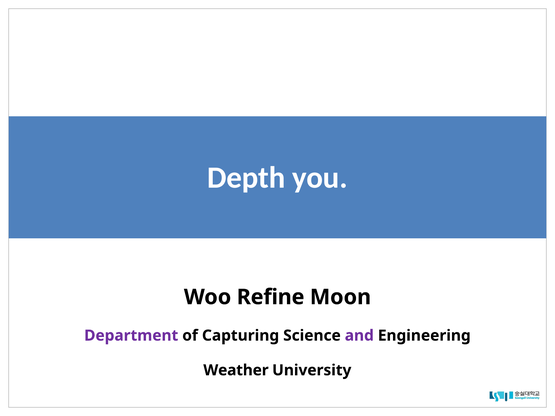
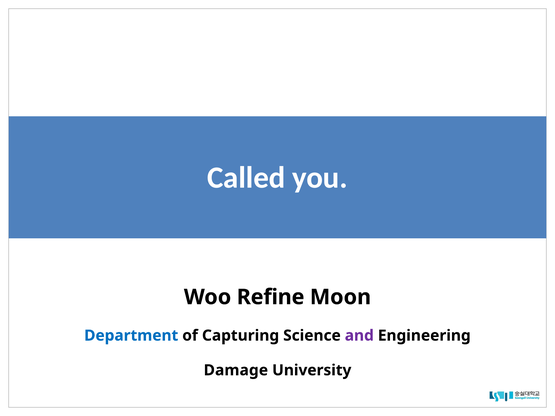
Depth: Depth -> Called
Department colour: purple -> blue
Weather: Weather -> Damage
